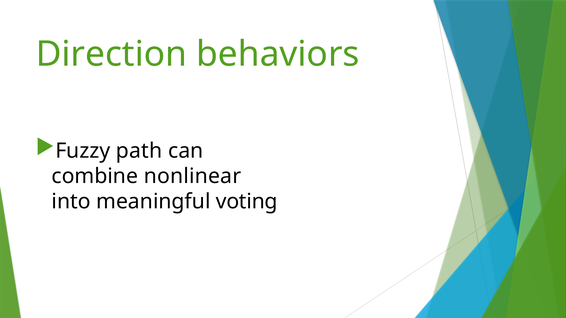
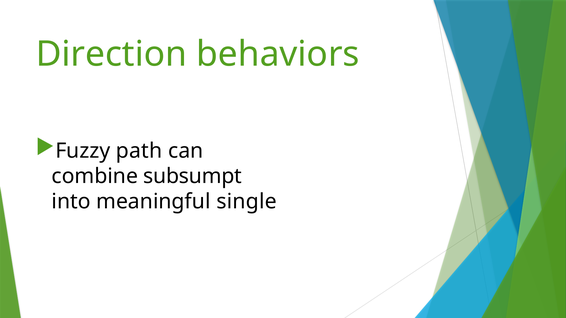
nonlinear: nonlinear -> subsumpt
voting: voting -> single
